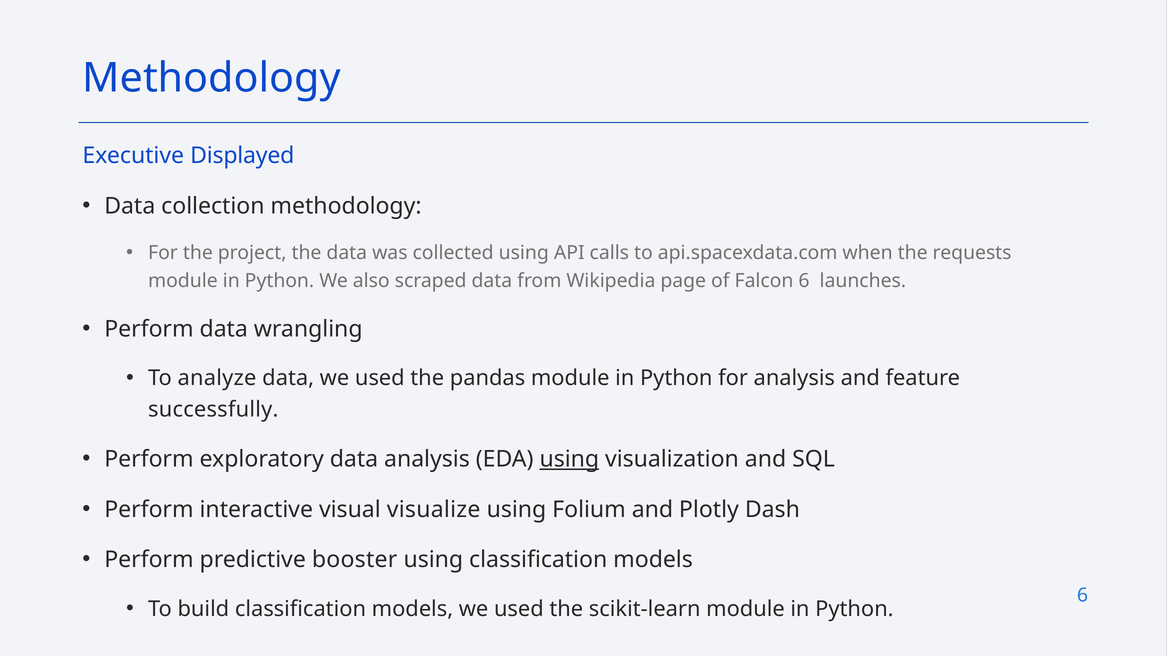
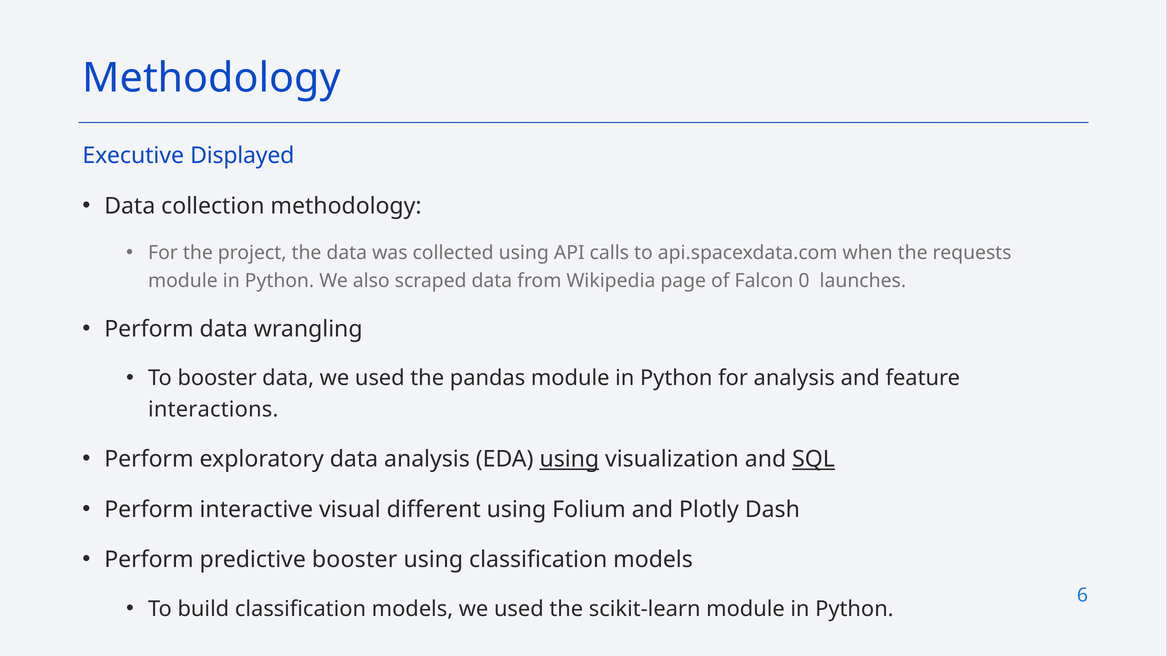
Falcon 6: 6 -> 0
To analyze: analyze -> booster
successfully: successfully -> interactions
SQL underline: none -> present
visualize: visualize -> different
